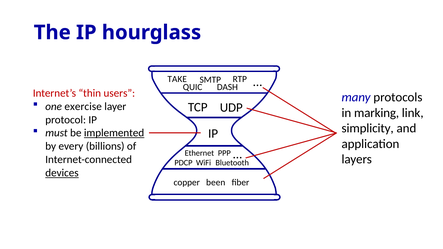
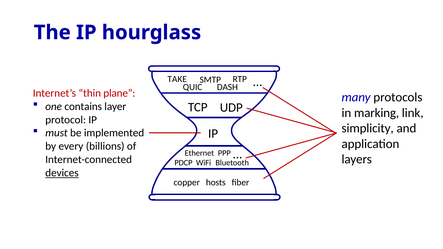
users: users -> plane
exercise: exercise -> contains
implemented underline: present -> none
been: been -> hosts
